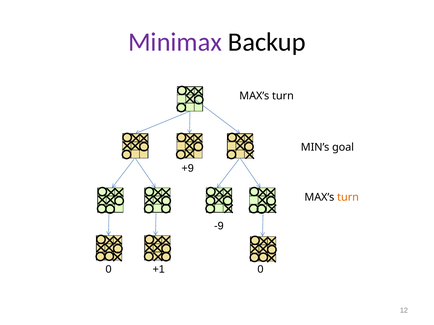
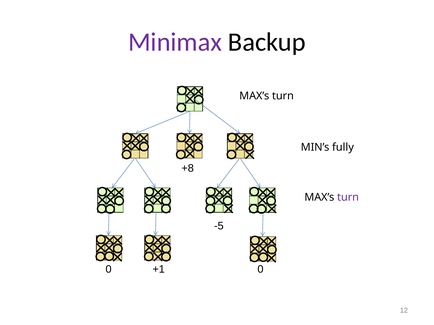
goal: goal -> fully
+9: +9 -> +8
turn at (348, 197) colour: orange -> purple
-9: -9 -> -5
